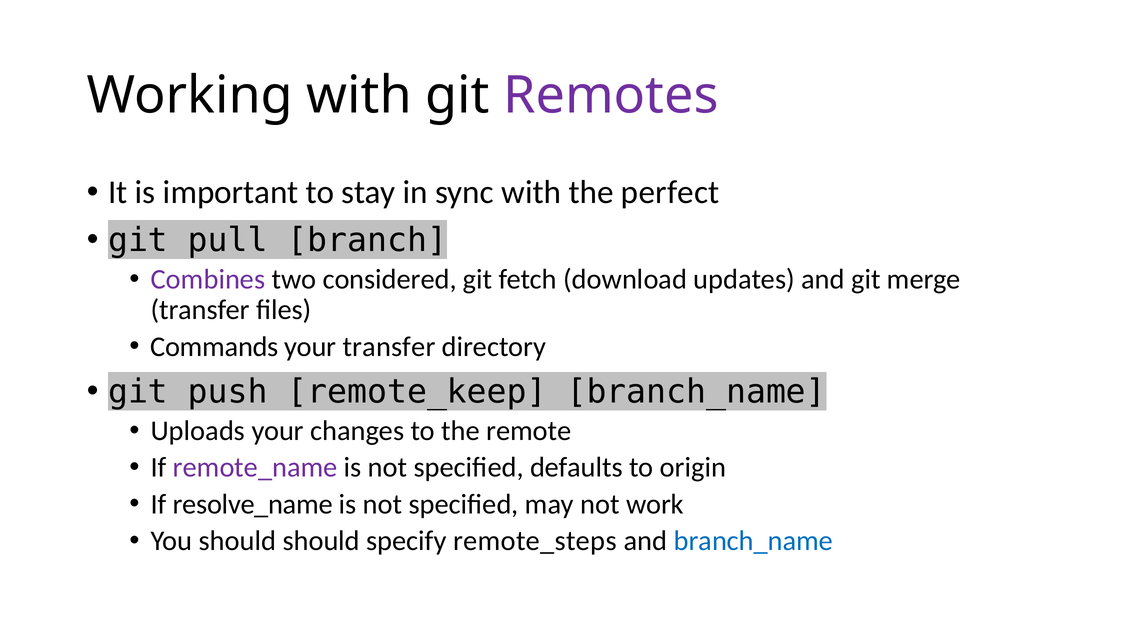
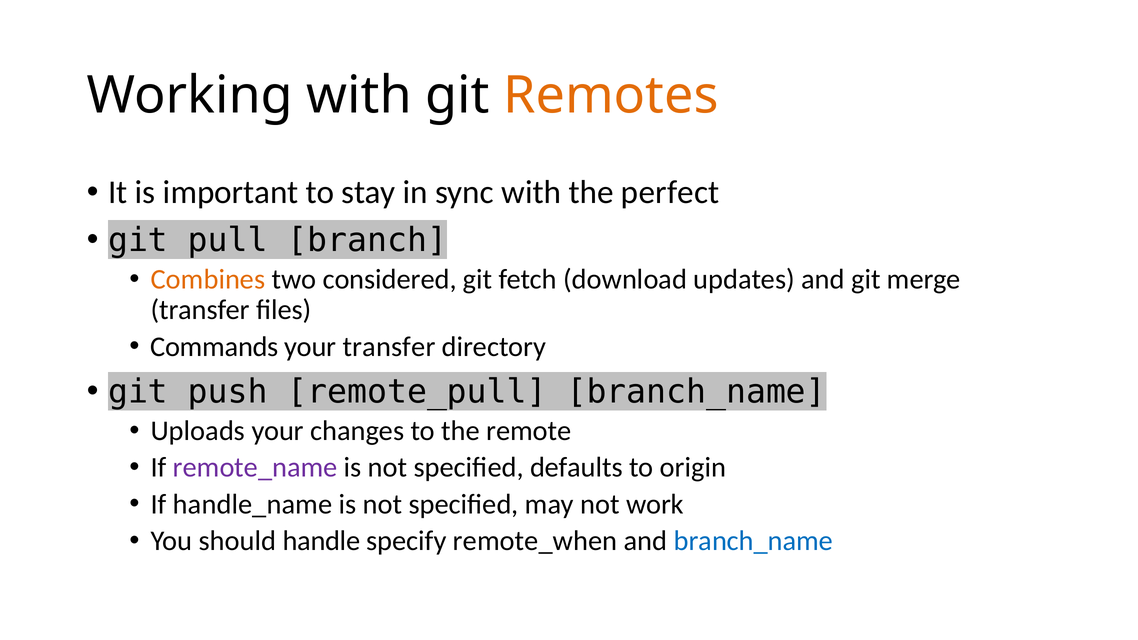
Remotes colour: purple -> orange
Combines colour: purple -> orange
remote_keep: remote_keep -> remote_pull
resolve_name: resolve_name -> handle_name
should should: should -> handle
remote_steps: remote_steps -> remote_when
